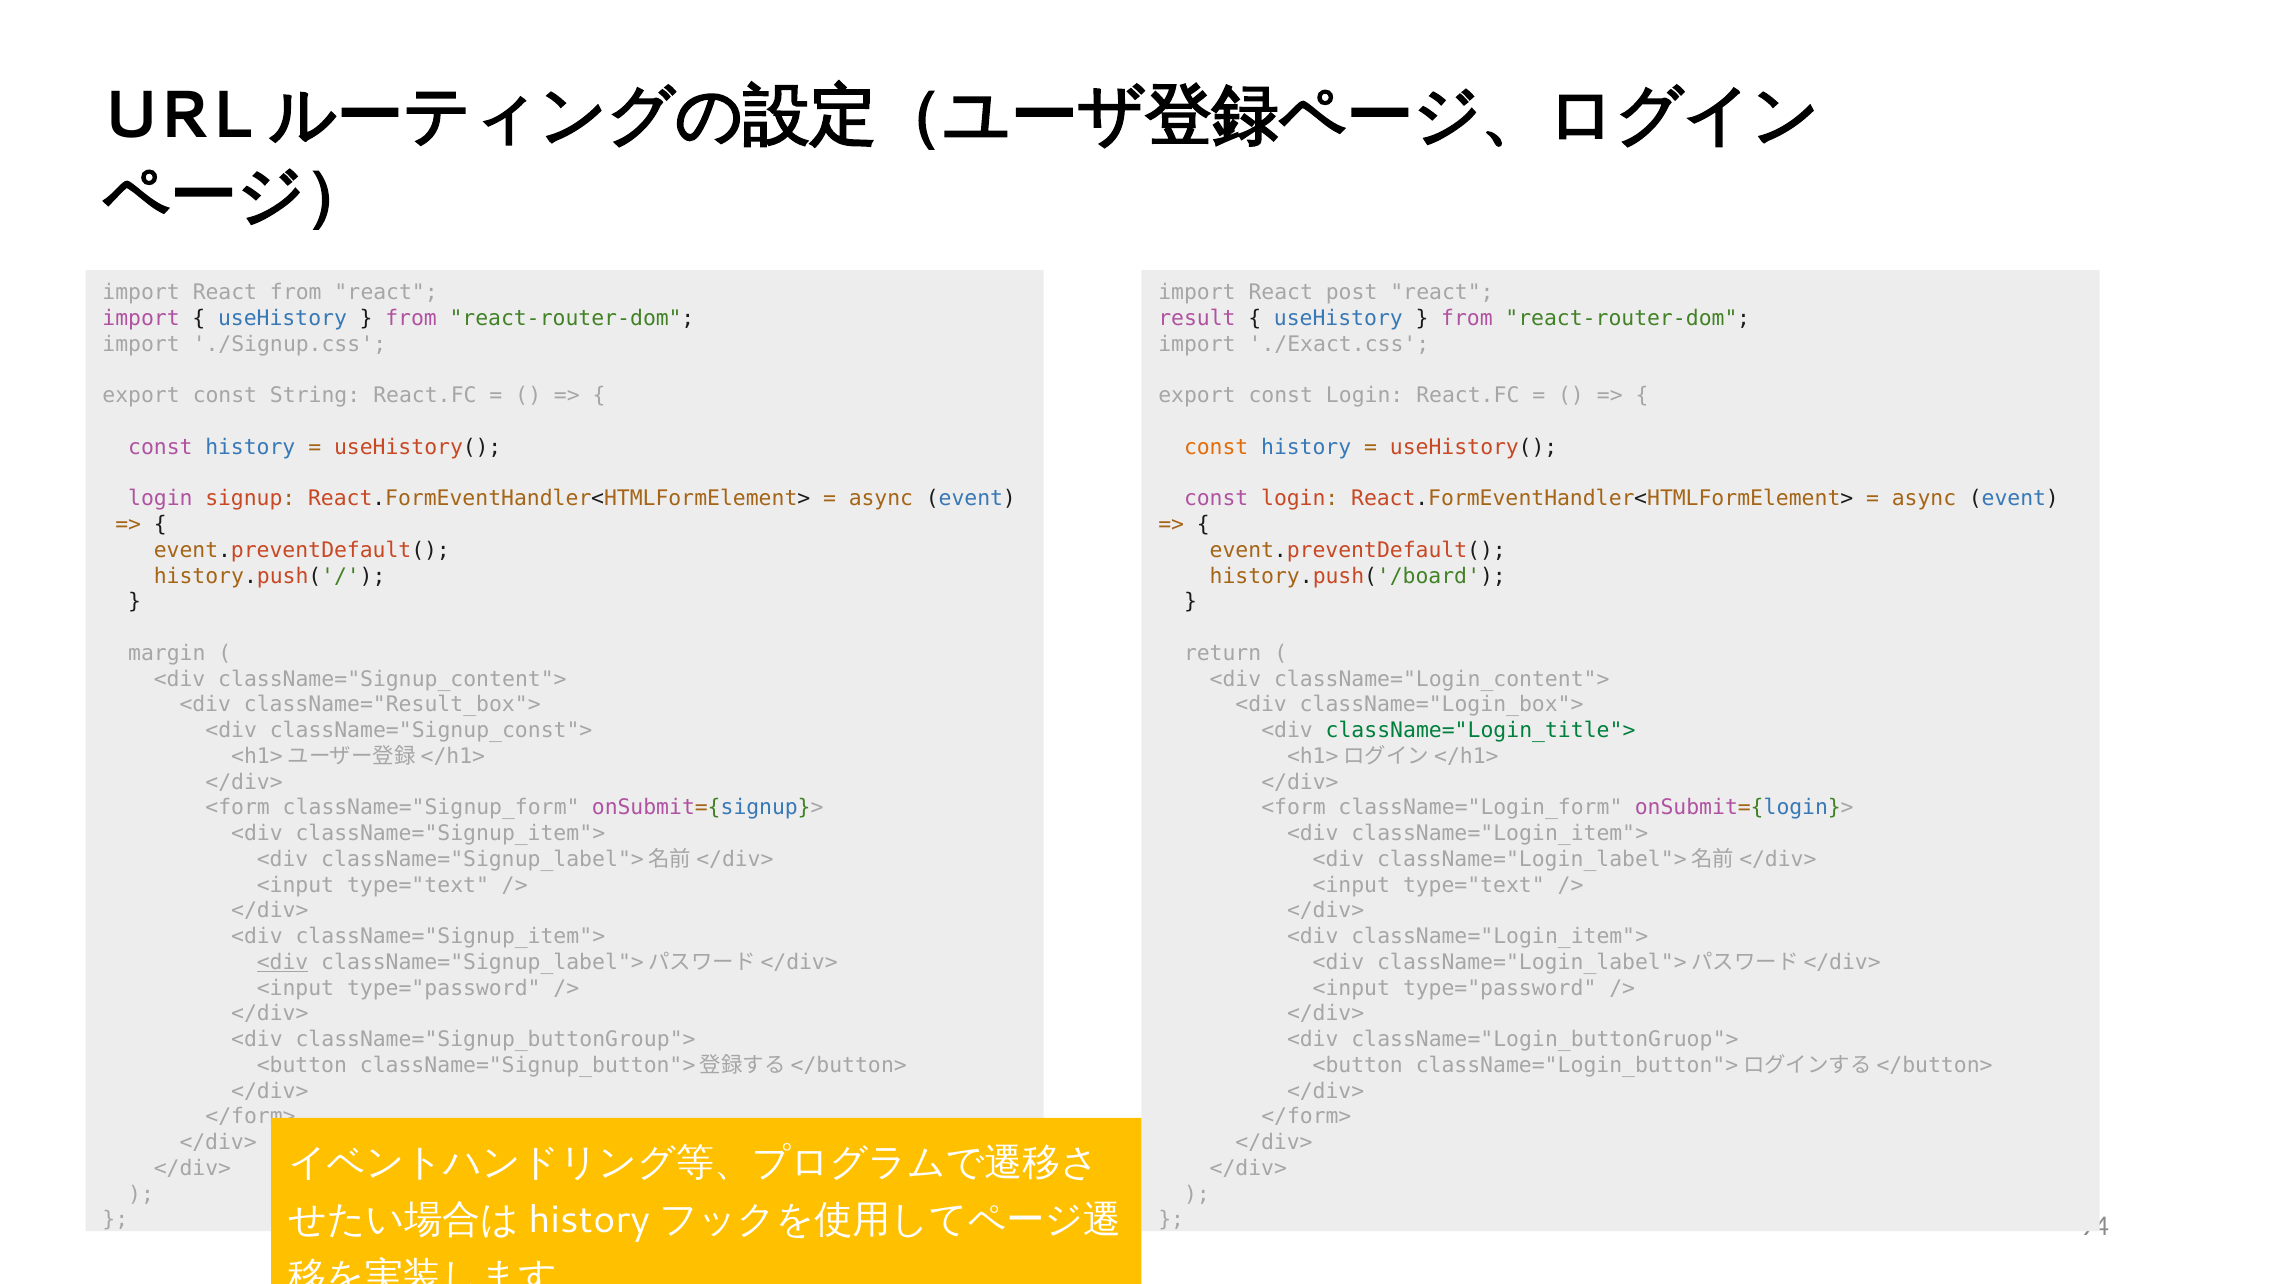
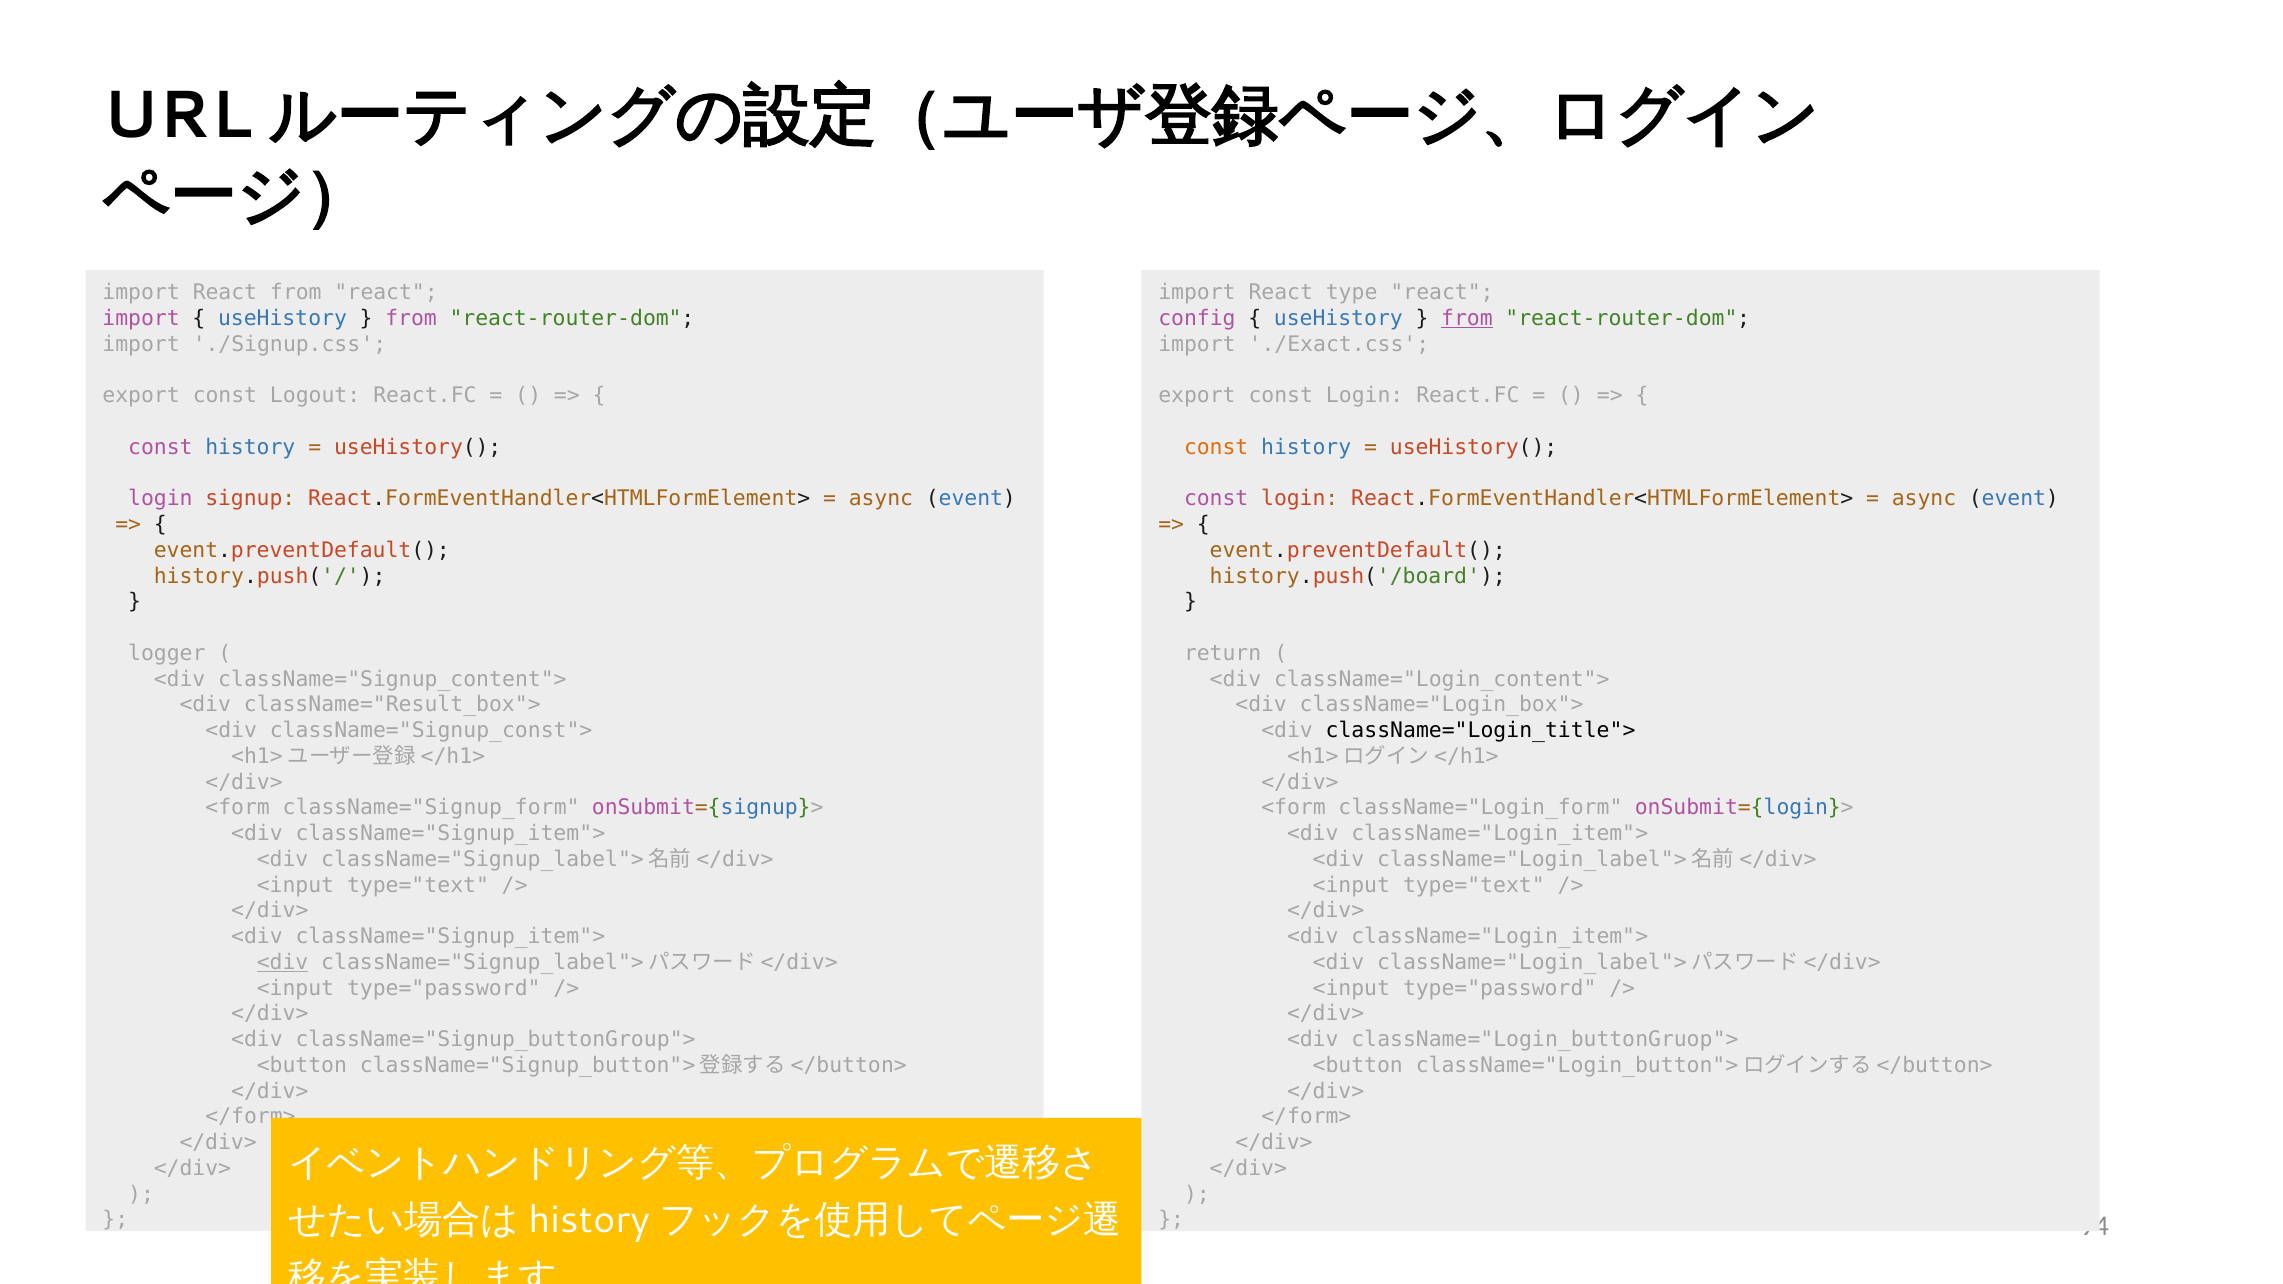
post: post -> type
result: result -> config
from at (1467, 319) underline: none -> present
String: String -> Logout
margin: margin -> logger
className="Login_title"> colour: green -> black
